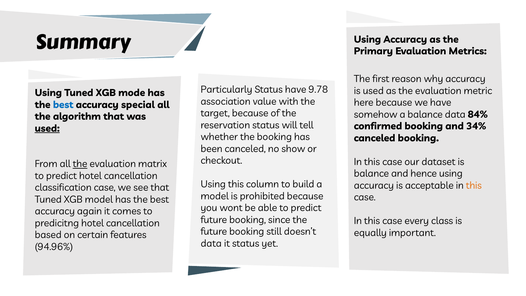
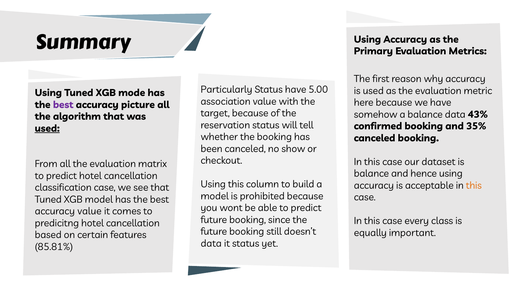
9.78: 9.78 -> 5.00
best at (63, 105) colour: blue -> purple
special: special -> picture
84%: 84% -> 43%
34%: 34% -> 35%
the at (80, 164) underline: present -> none
accuracy again: again -> value
94.96%: 94.96% -> 85.81%
